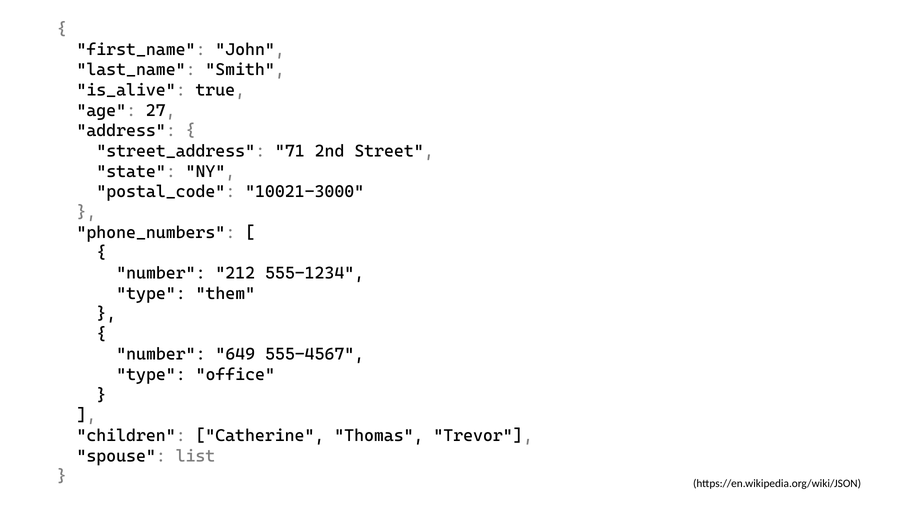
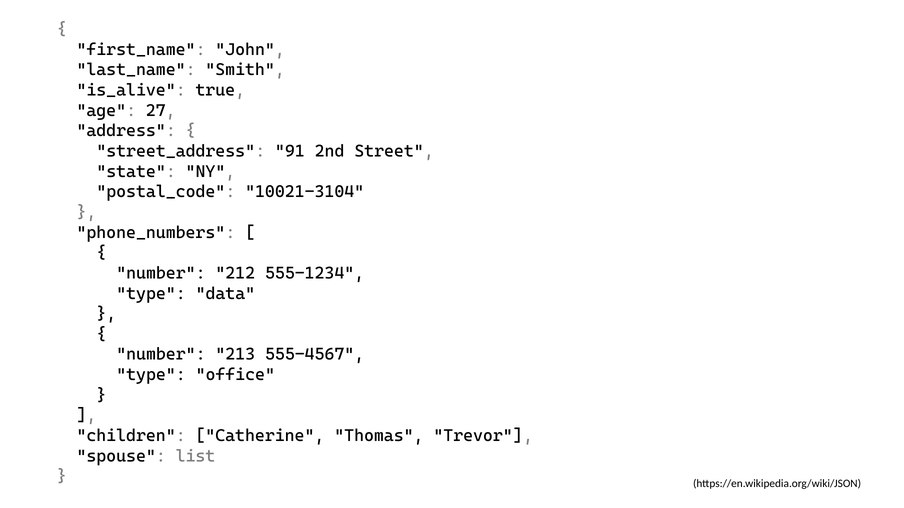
71: 71 -> 91
10021-3000: 10021-3000 -> 10021-3104
them: them -> data
649: 649 -> 213
